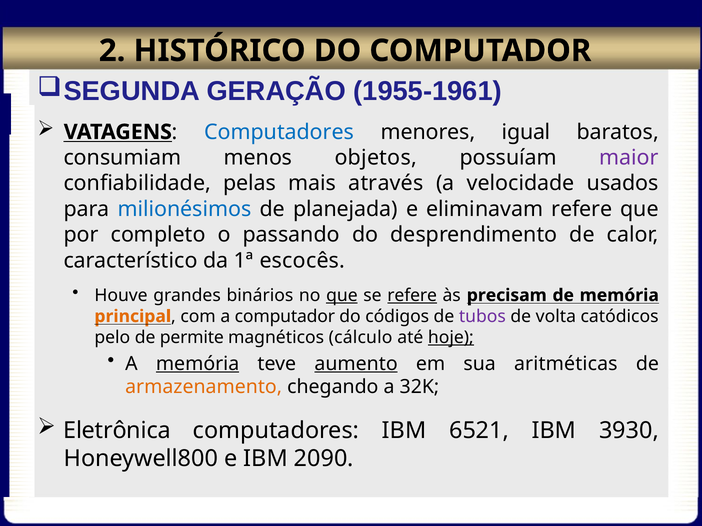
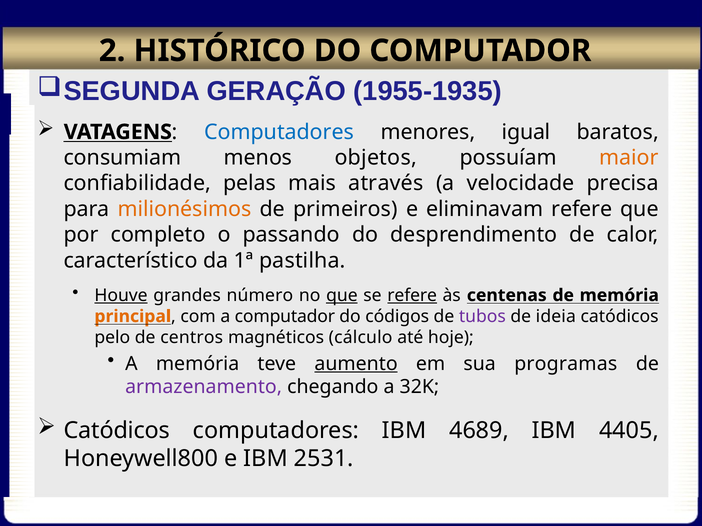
1955-1961: 1955-1961 -> 1955-1935
maior colour: purple -> orange
usados: usados -> precisa
milionésimos colour: blue -> orange
planejada: planejada -> primeiros
escocês: escocês -> pastilha
Houve underline: none -> present
binários: binários -> número
precisam: precisam -> centenas
volta: volta -> ideia
permite: permite -> centros
hoje underline: present -> none
memória at (198, 364) underline: present -> none
aritméticas: aritméticas -> programas
armazenamento colour: orange -> purple
Eletrônica at (117, 431): Eletrônica -> Catódicos
6521: 6521 -> 4689
3930: 3930 -> 4405
2090: 2090 -> 2531
